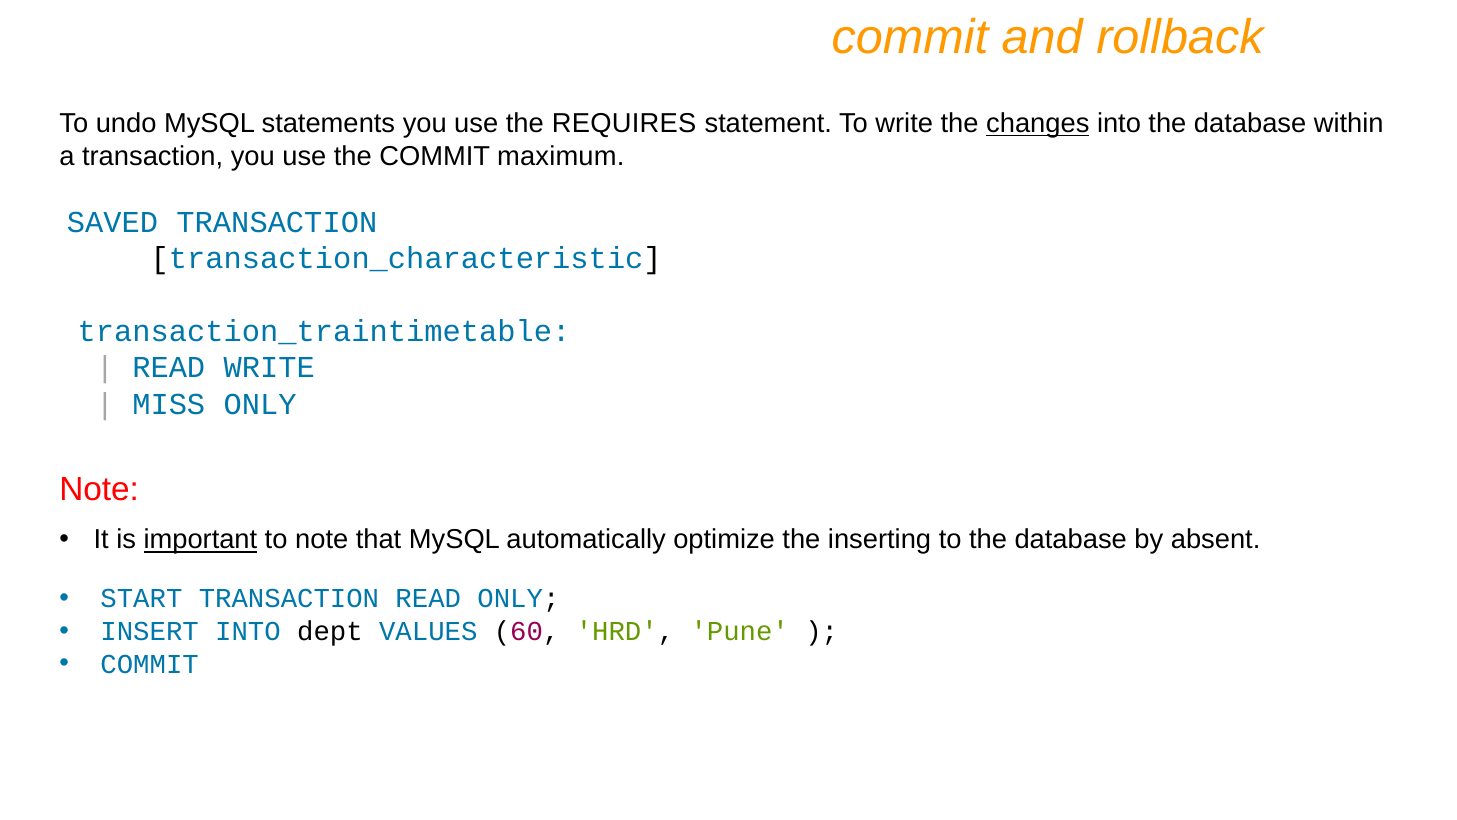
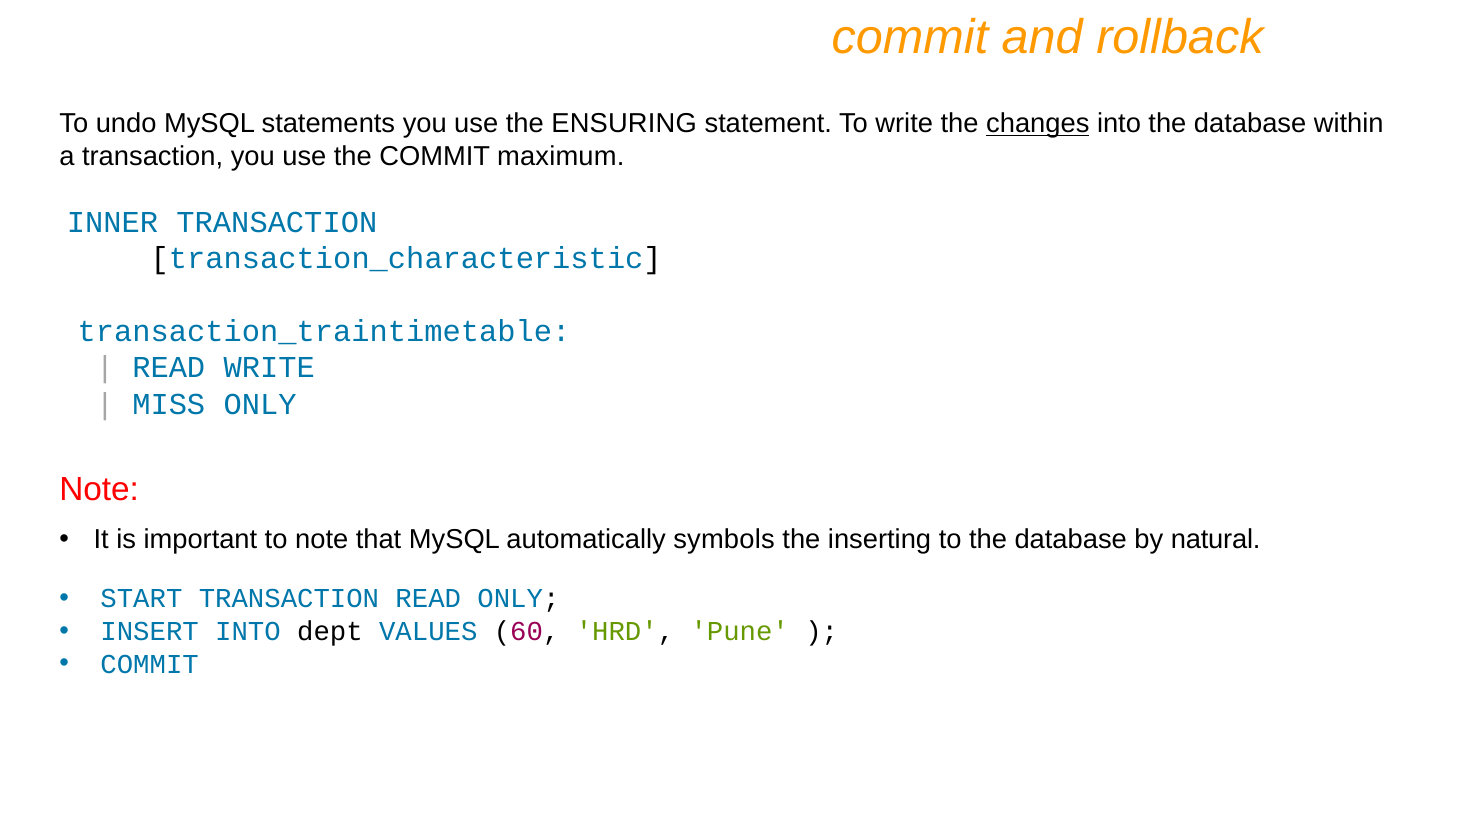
REQUIRES: REQUIRES -> ENSURING
SAVED: SAVED -> INNER
important underline: present -> none
optimize: optimize -> symbols
absent: absent -> natural
